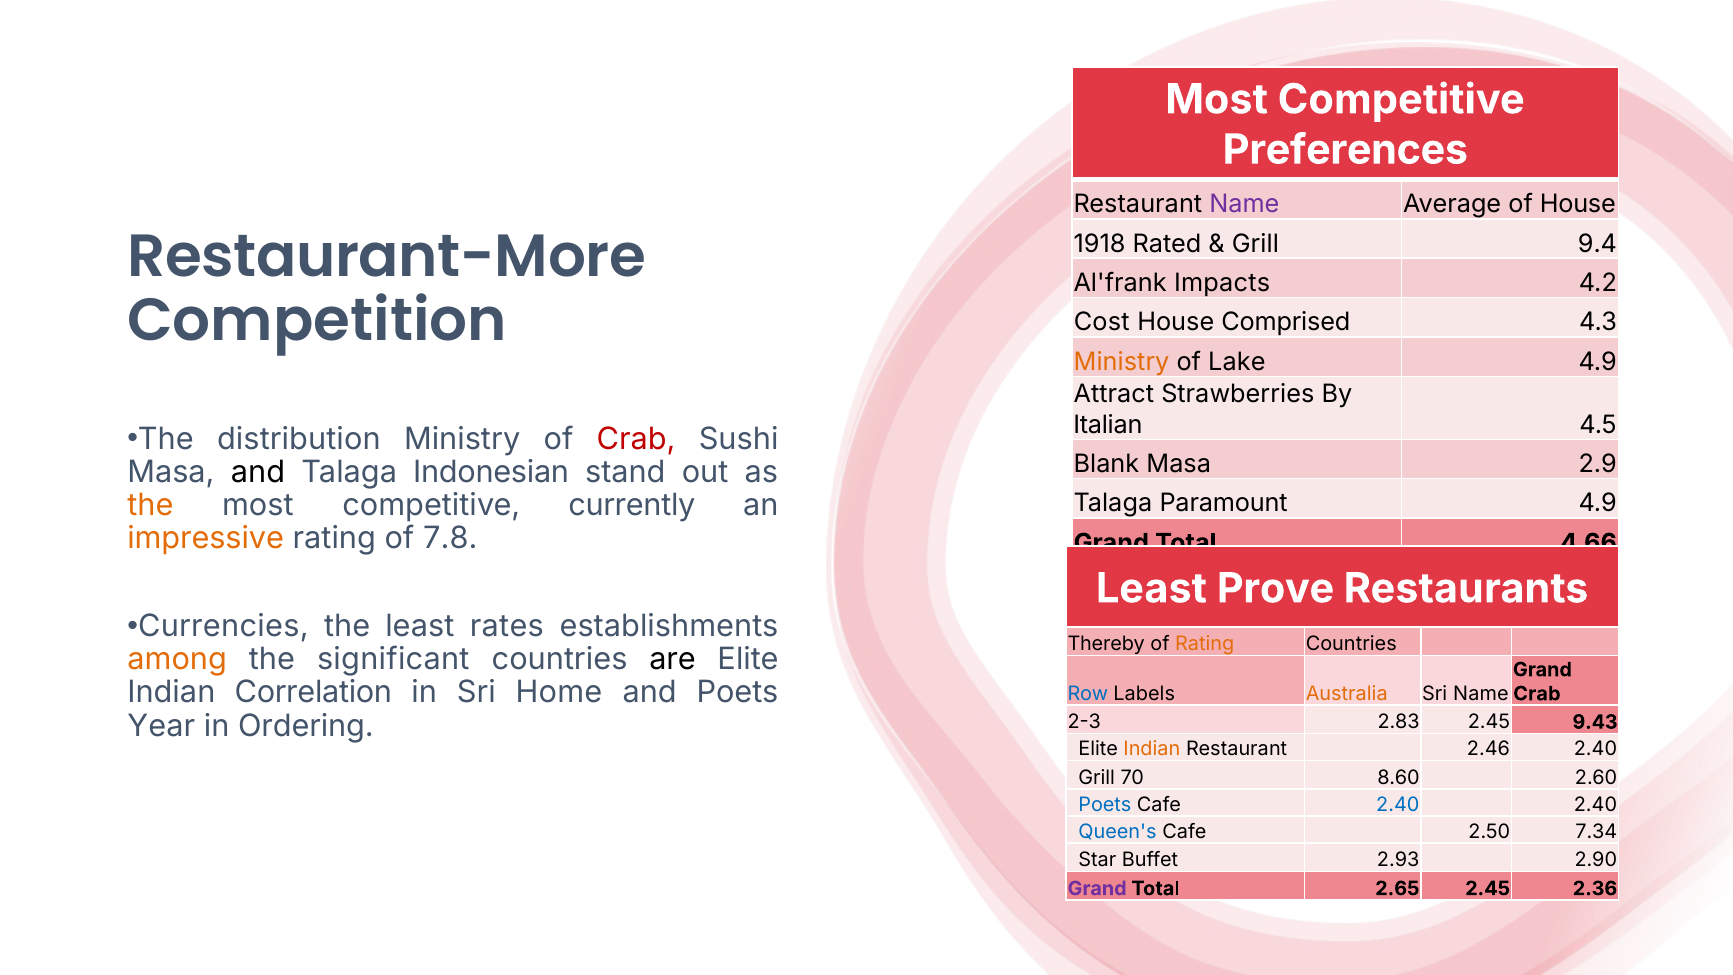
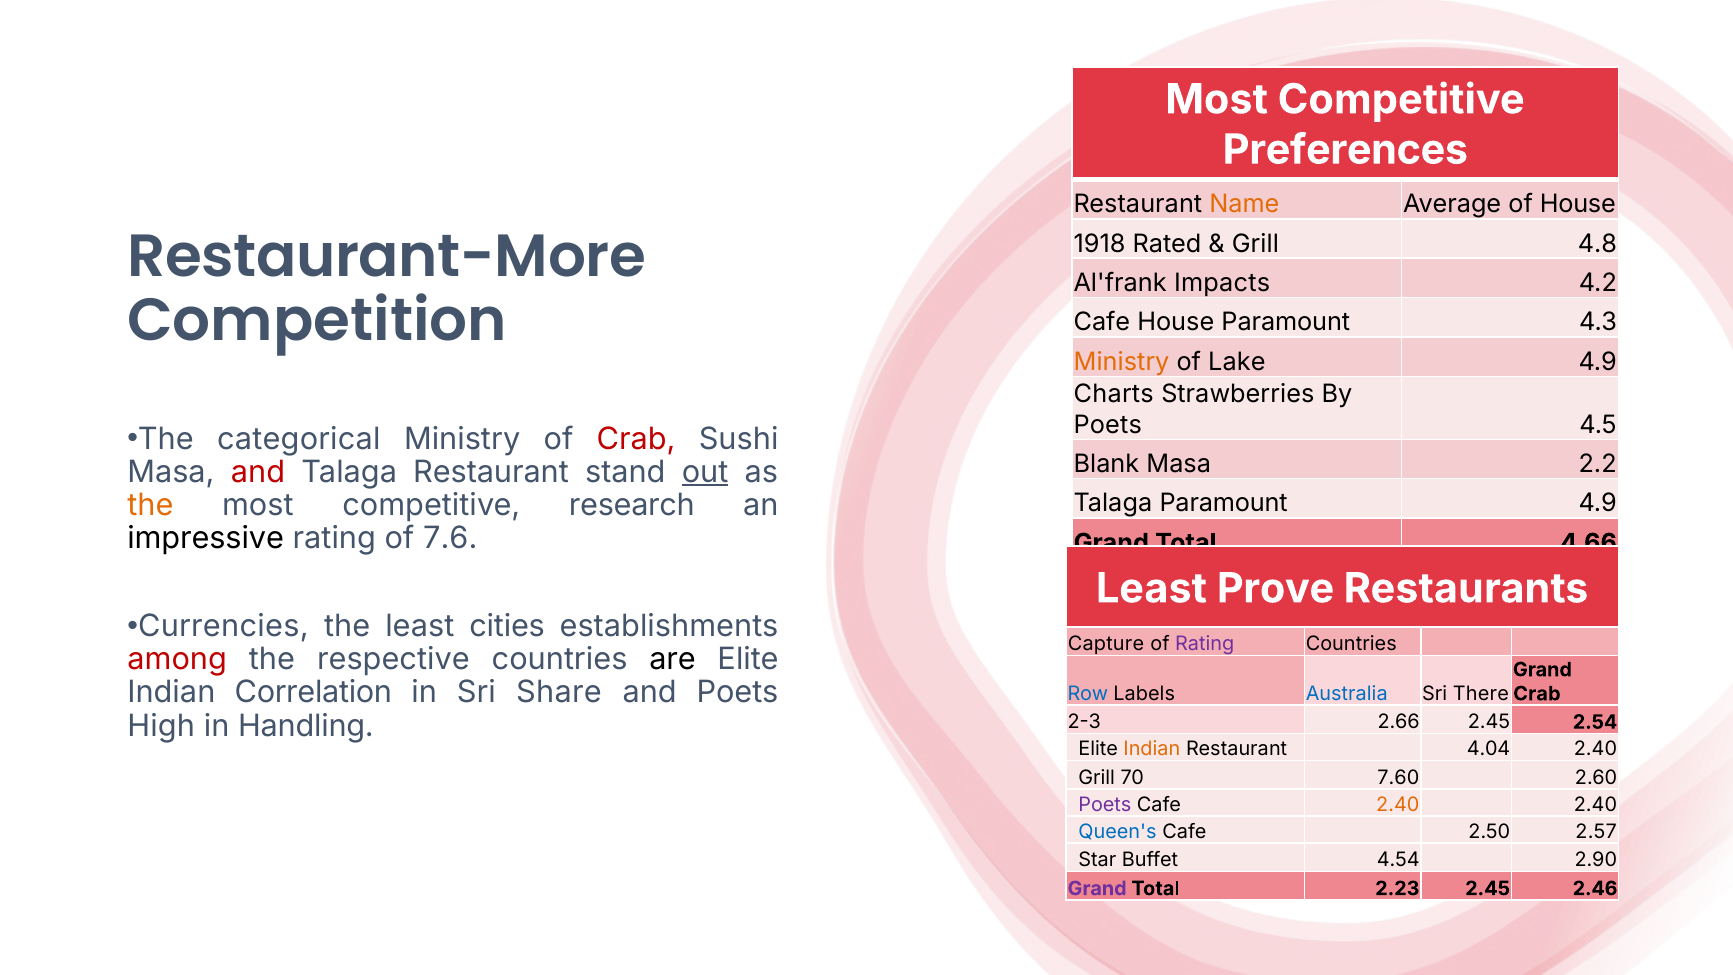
Name at (1244, 204) colour: purple -> orange
9.4: 9.4 -> 4.8
Cost at (1102, 322): Cost -> Cafe
House Comprised: Comprised -> Paramount
Attract: Attract -> Charts
Italian at (1108, 425): Italian -> Poets
distribution: distribution -> categorical
2.9: 2.9 -> 2.2
and at (258, 472) colour: black -> red
Talaga Indonesian: Indonesian -> Restaurant
out underline: none -> present
currently: currently -> research
impressive colour: orange -> black
7.8: 7.8 -> 7.6
rates: rates -> cities
Thereby: Thereby -> Capture
Rating at (1205, 644) colour: orange -> purple
among colour: orange -> red
significant: significant -> respective
Home: Home -> Share
Australia colour: orange -> blue
Sri Name: Name -> There
2.83: 2.83 -> 2.66
9.43: 9.43 -> 2.54
Year: Year -> High
Ordering: Ordering -> Handling
2.46: 2.46 -> 4.04
8.60: 8.60 -> 7.60
Poets at (1105, 805) colour: blue -> purple
2.40 at (1398, 805) colour: blue -> orange
7.34: 7.34 -> 2.57
2.93: 2.93 -> 4.54
2.65: 2.65 -> 2.23
2.36: 2.36 -> 2.46
